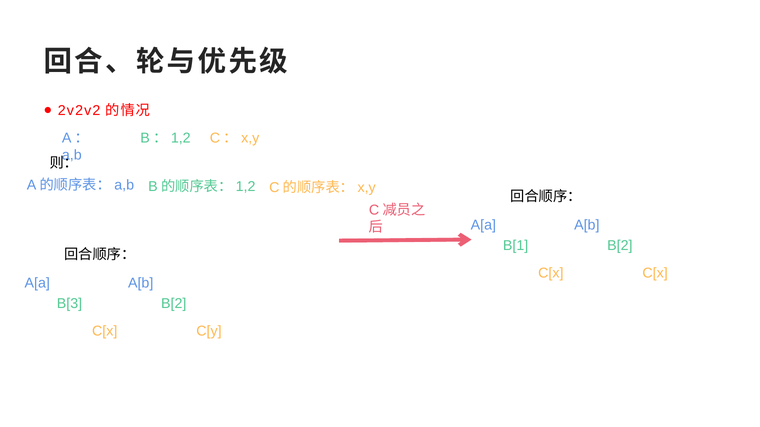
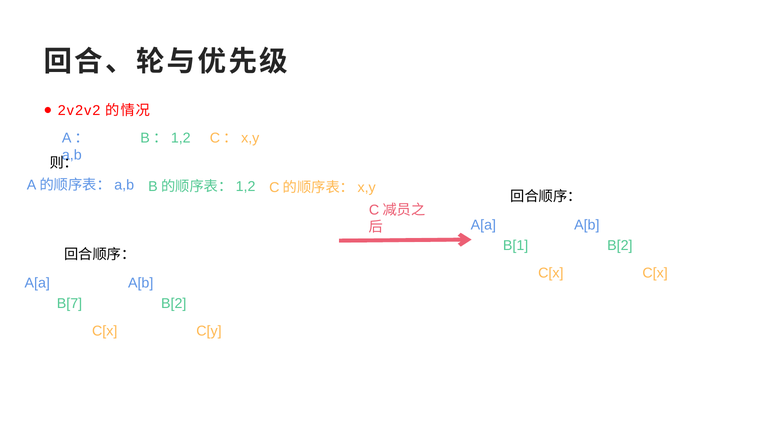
B[3: B[3 -> B[7
